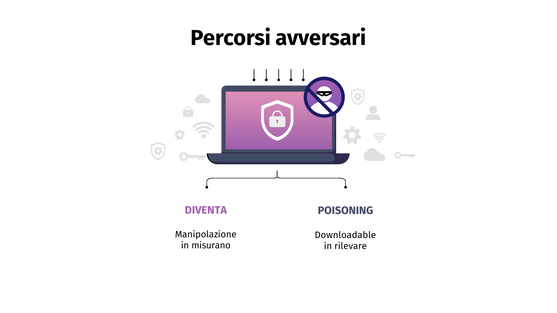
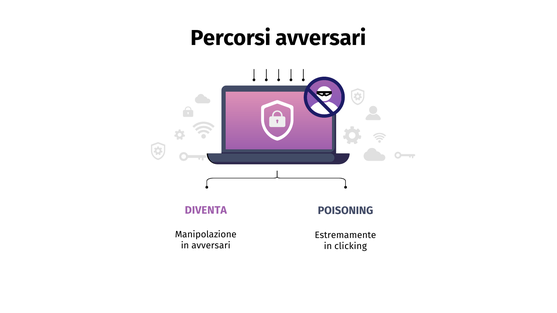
Downloadable: Downloadable -> Estremamente
in misurano: misurano -> avversari
rilevare: rilevare -> clicking
